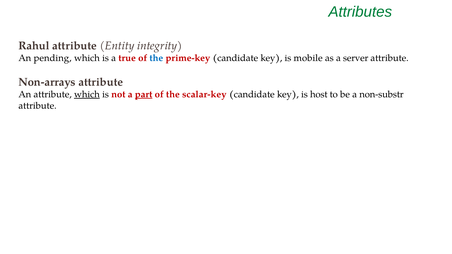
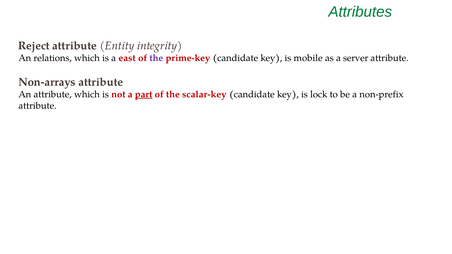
Rahul: Rahul -> Reject
pending: pending -> relations
true: true -> east
the at (156, 58) colour: blue -> purple
which at (87, 94) underline: present -> none
host: host -> lock
non-substr: non-substr -> non-prefix
